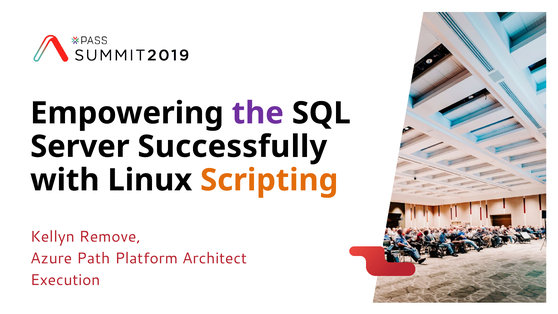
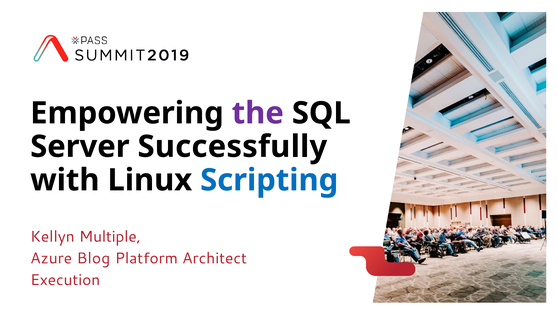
Scripting colour: orange -> blue
Remove: Remove -> Multiple
Path: Path -> Blog
